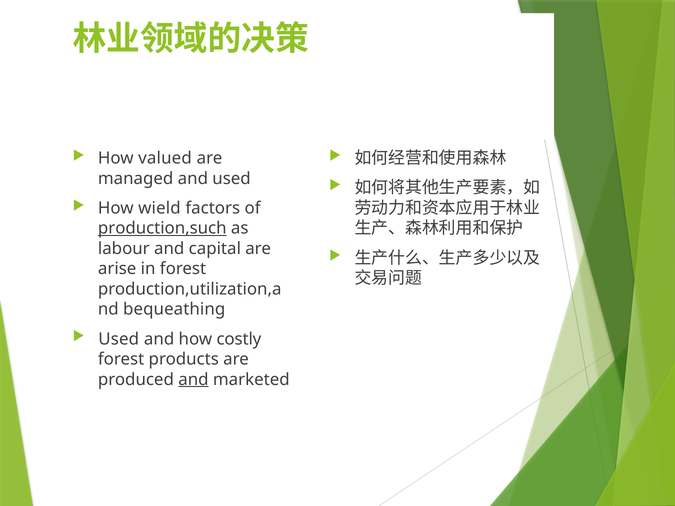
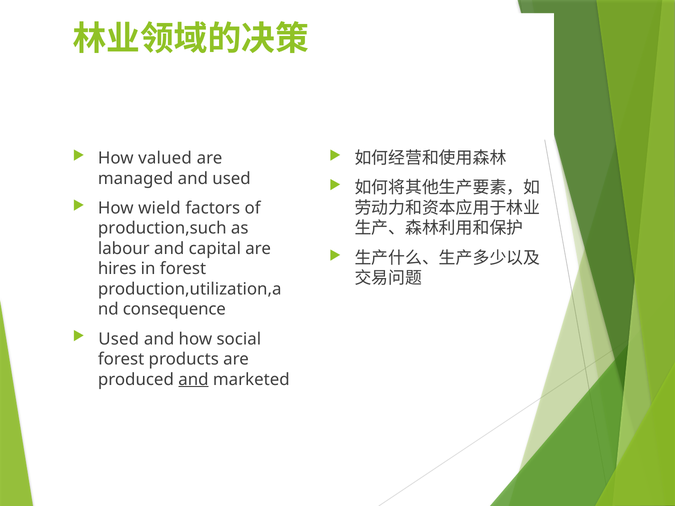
production,such underline: present -> none
arise: arise -> hires
bequeathing: bequeathing -> consequence
costly: costly -> social
